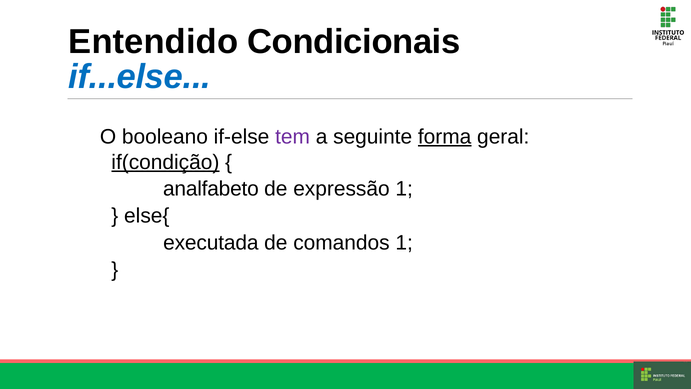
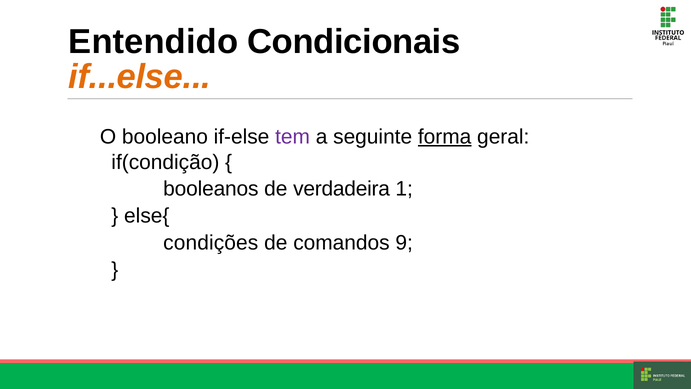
if...else colour: blue -> orange
if(condição underline: present -> none
analfabeto: analfabeto -> booleanos
expressão: expressão -> verdadeira
executada: executada -> condições
comandos 1: 1 -> 9
